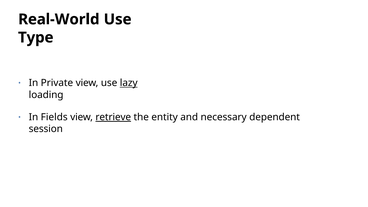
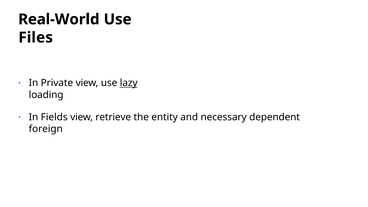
Type: Type -> Files
retrieve underline: present -> none
session: session -> foreign
